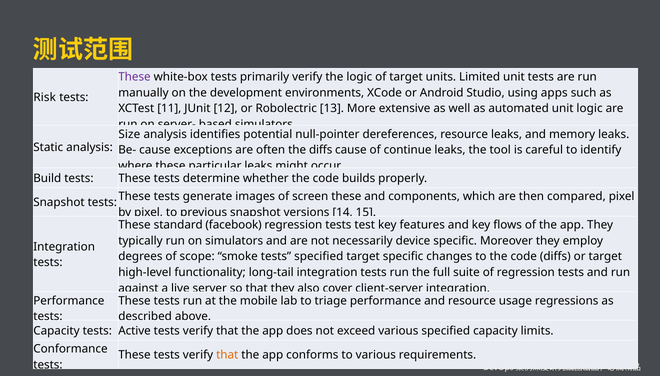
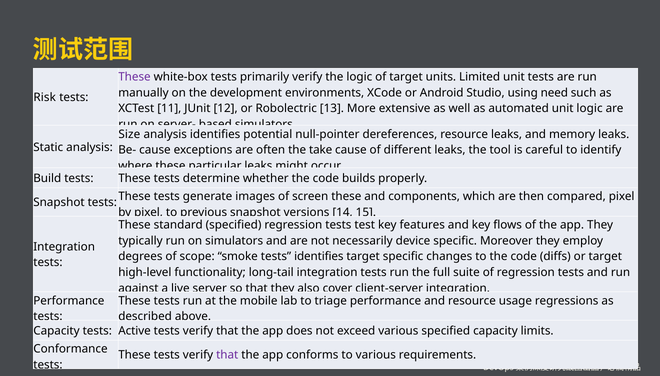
apps: apps -> need
the diffs: diffs -> take
continue: continue -> different
standard facebook: facebook -> specified
tests specified: specified -> identifies
that at (227, 355) colour: orange -> purple
